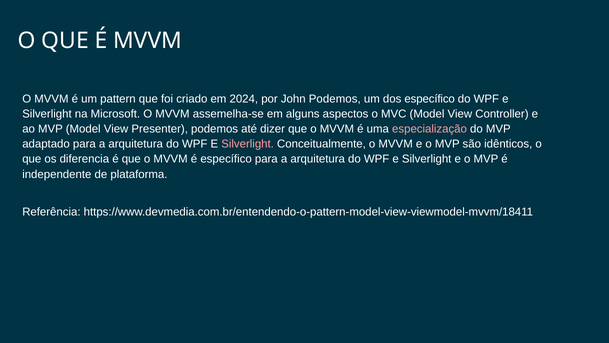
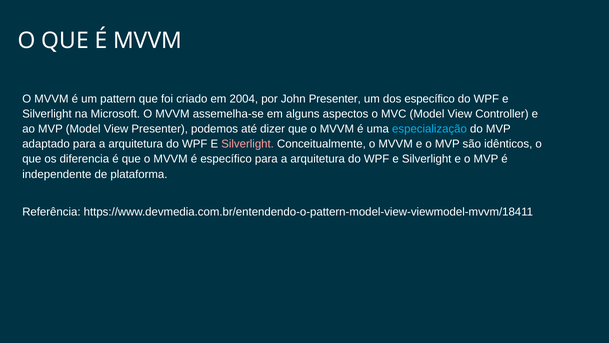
2024: 2024 -> 2004
John Podemos: Podemos -> Presenter
especialização colour: pink -> light blue
